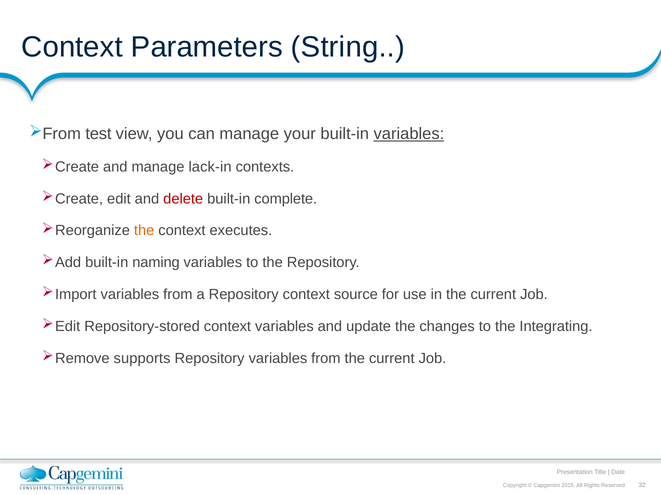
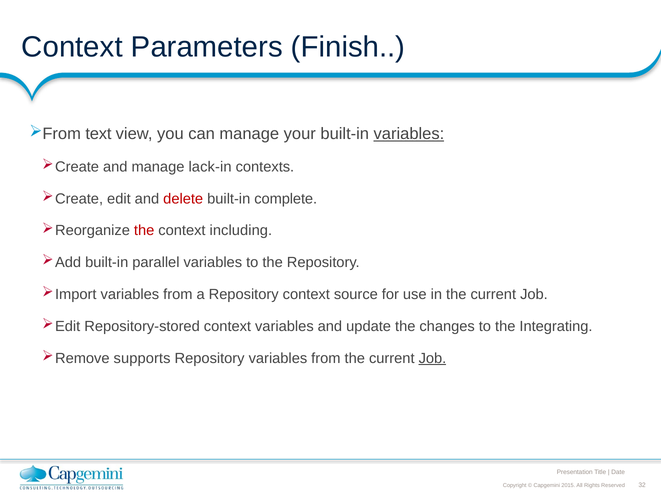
String: String -> Finish
test: test -> text
the at (144, 231) colour: orange -> red
executes: executes -> including
naming: naming -> parallel
Job at (432, 359) underline: none -> present
